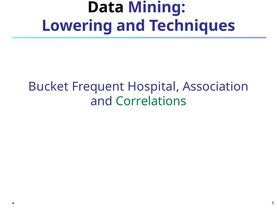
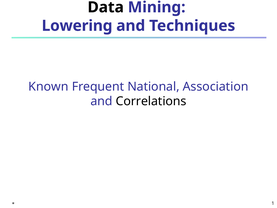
Bucket: Bucket -> Known
Hospital: Hospital -> National
Correlations colour: green -> black
